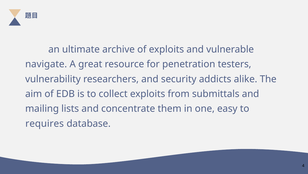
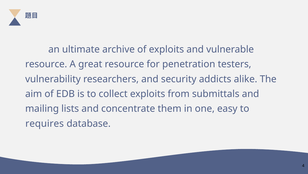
navigate at (46, 64): navigate -> resource
